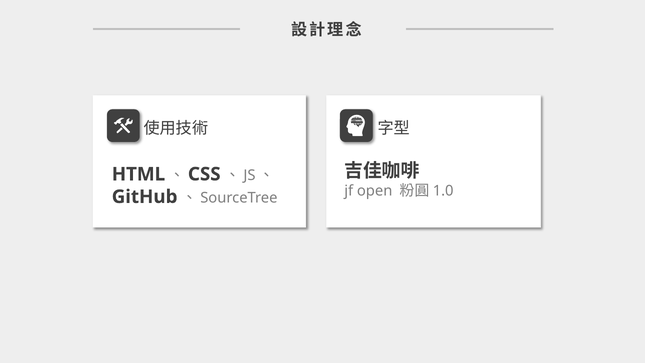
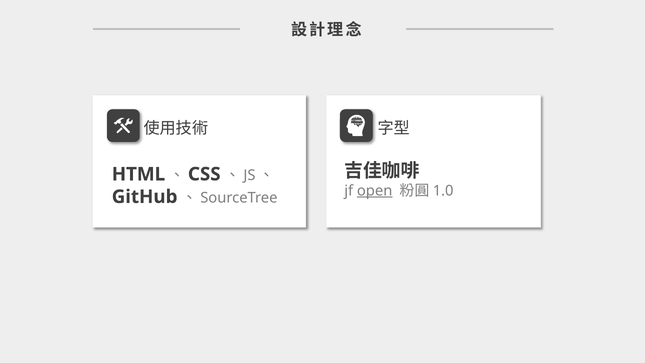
open underline: none -> present
